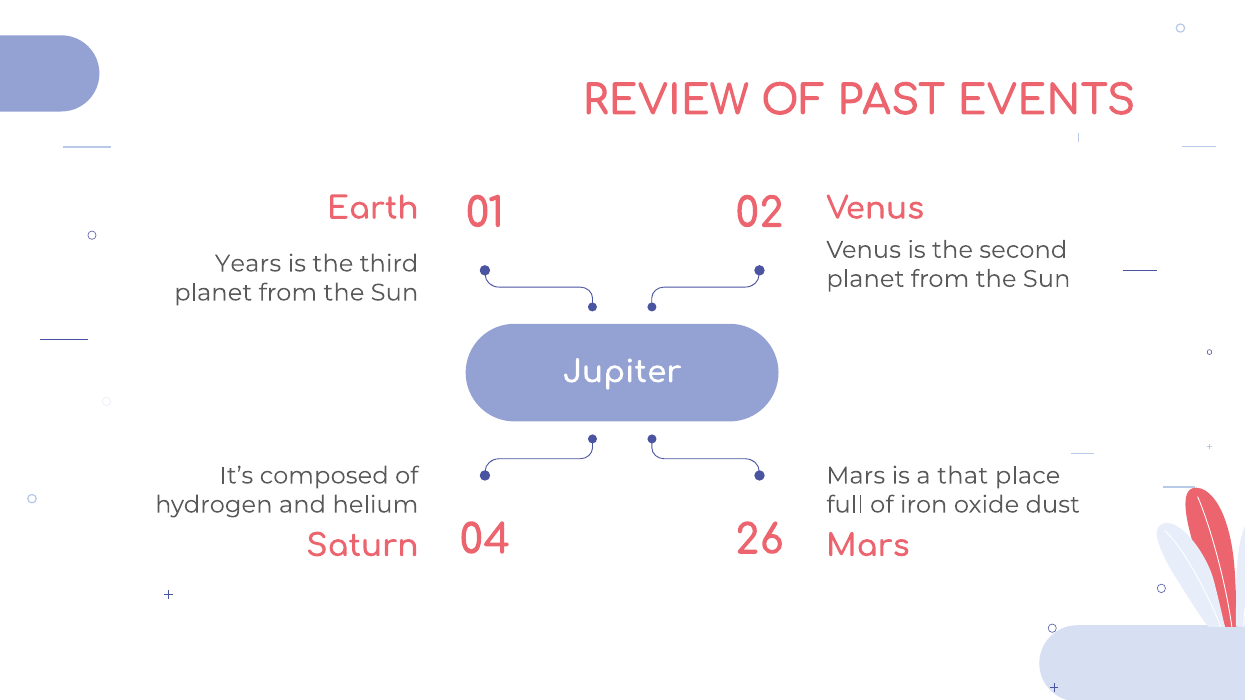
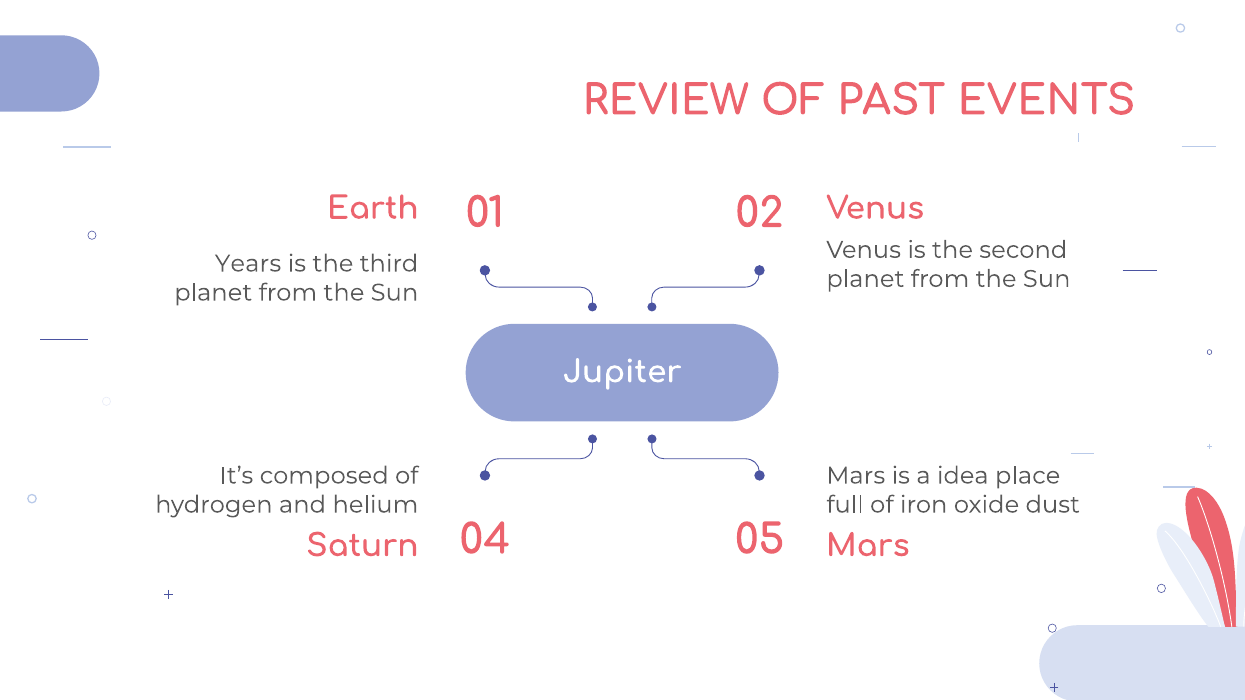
that: that -> idea
26: 26 -> 05
